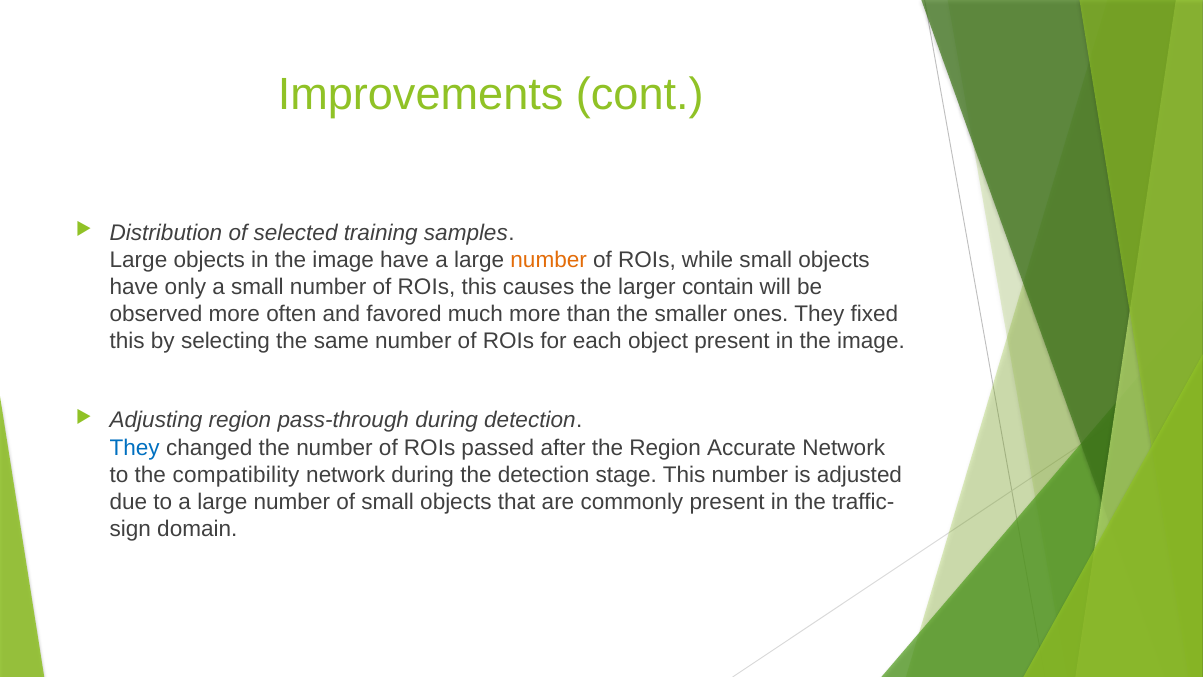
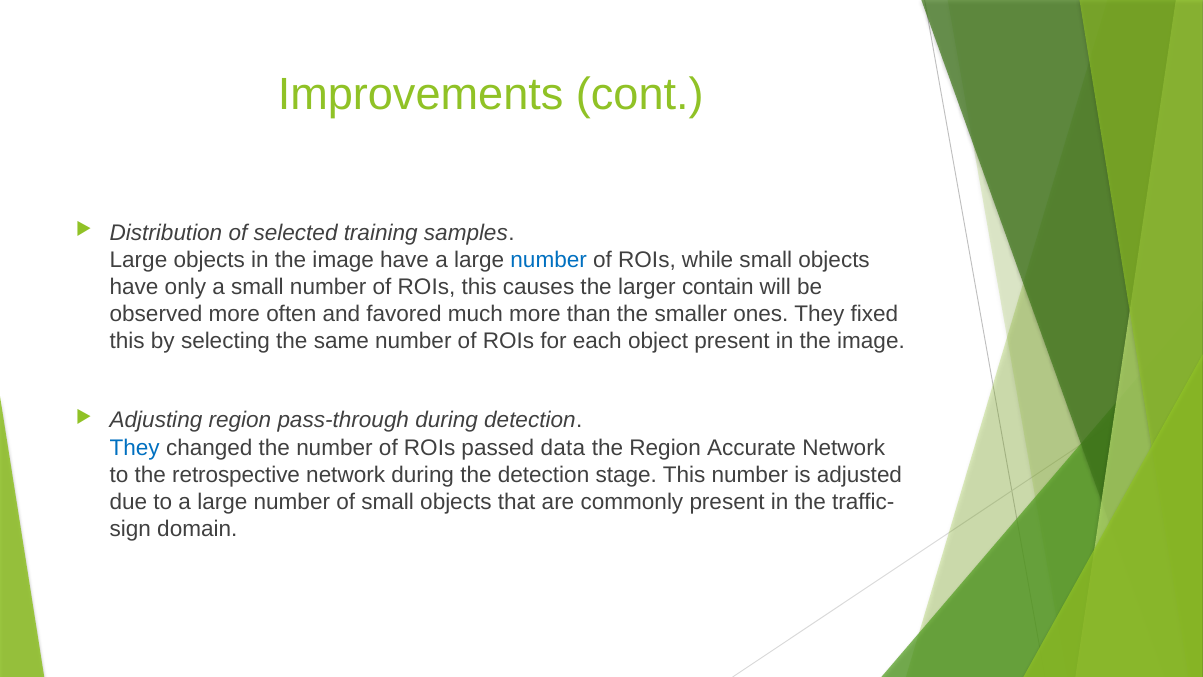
number at (549, 260) colour: orange -> blue
after: after -> data
compatibility: compatibility -> retrospective
